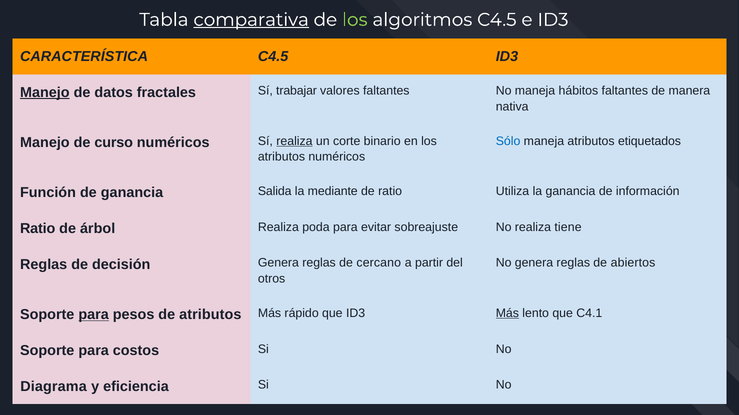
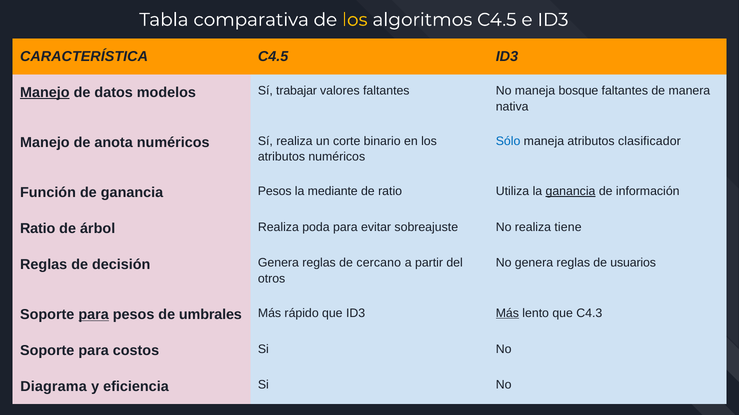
comparativa underline: present -> none
los at (355, 20) colour: light green -> yellow
fractales: fractales -> modelos
hábitos: hábitos -> bosque
etiquetados: etiquetados -> clasificador
curso: curso -> anota
realiza at (294, 141) underline: present -> none
ganancia Salida: Salida -> Pesos
ganancia at (571, 192) underline: none -> present
abiertos: abiertos -> usuarios
de atributos: atributos -> umbrales
C4.1: C4.1 -> C4.3
